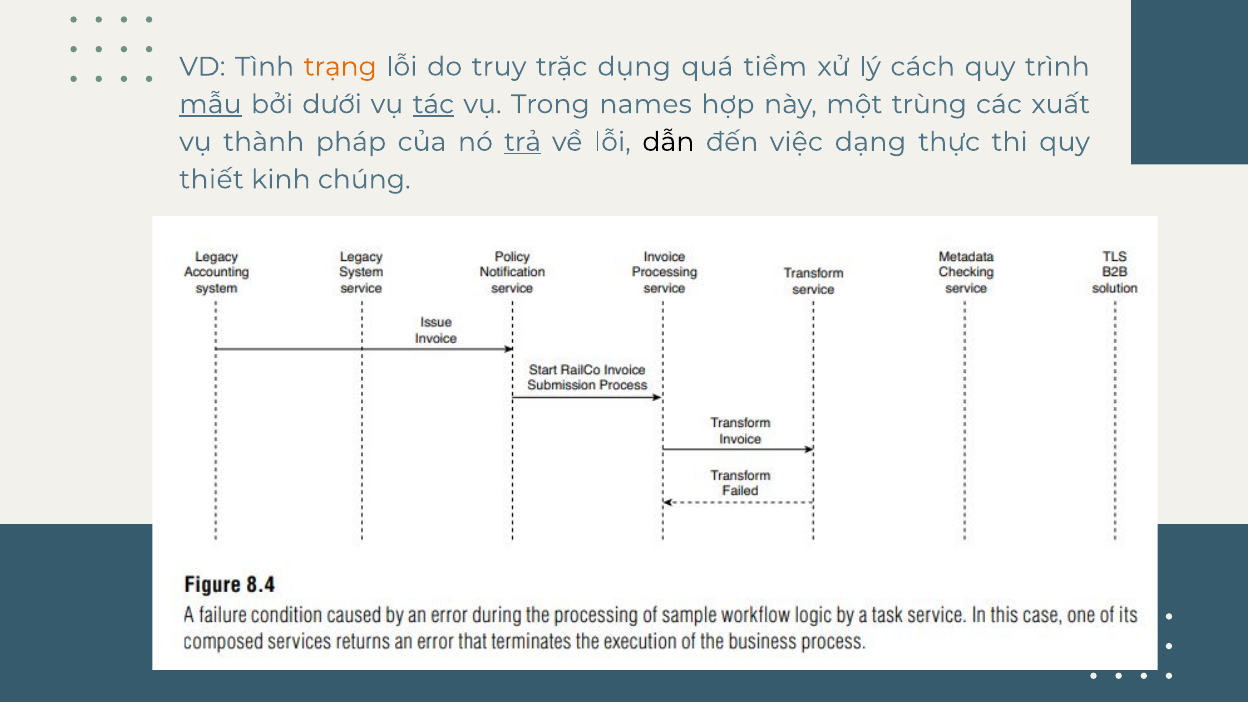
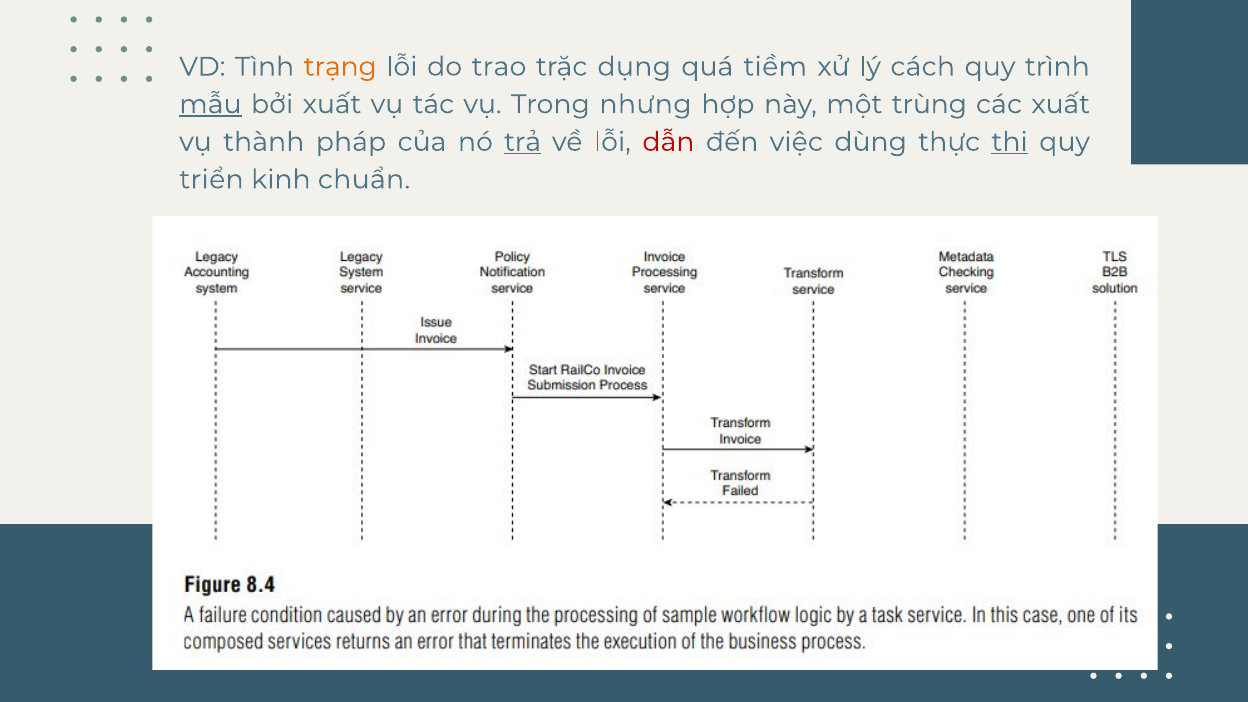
truy: truy -> trao
bởi dưới: dưới -> xuất
tác underline: present -> none
names: names -> nhưng
dẫn colour: black -> red
dạng: dạng -> dùng
thi underline: none -> present
thiết: thiết -> triển
chúng: chúng -> chuẩn
